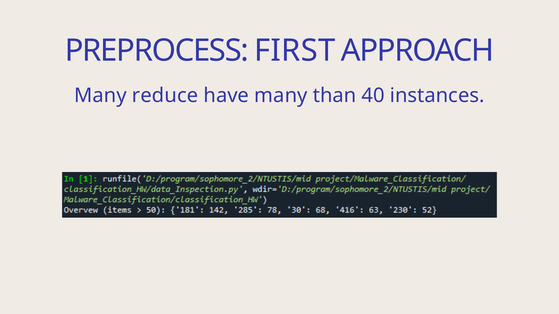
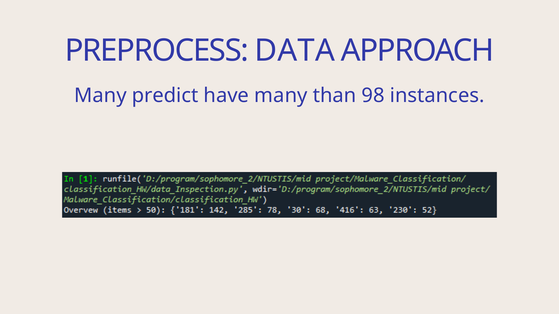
FIRST: FIRST -> DATA
reduce: reduce -> predict
40: 40 -> 98
